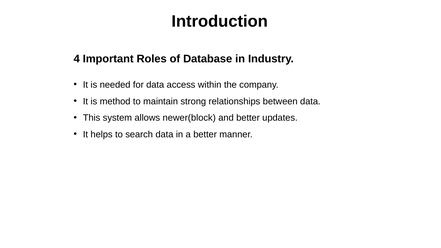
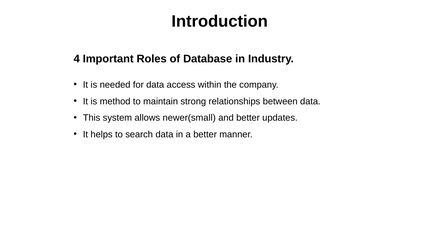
newer(block: newer(block -> newer(small
